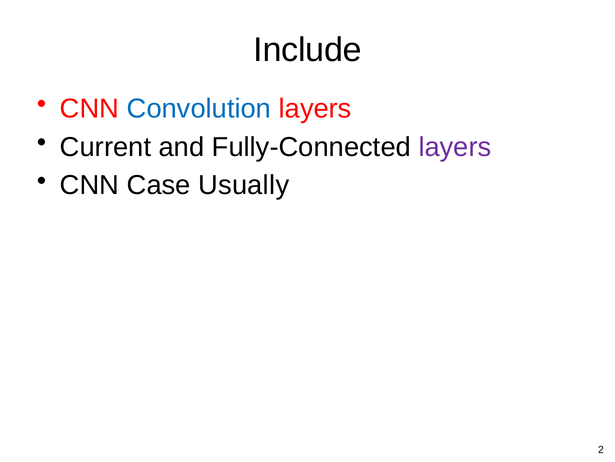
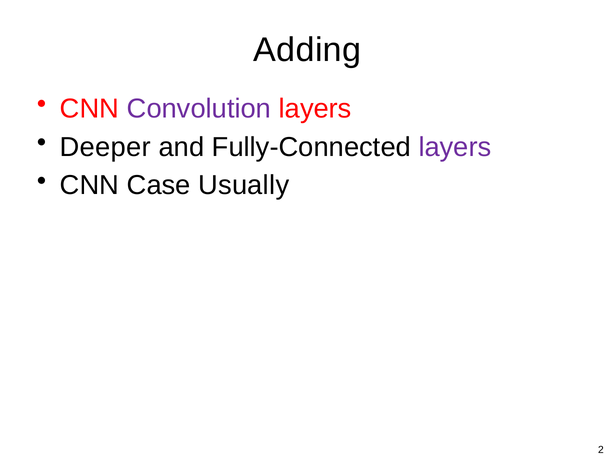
Include: Include -> Adding
Convolution colour: blue -> purple
Current: Current -> Deeper
